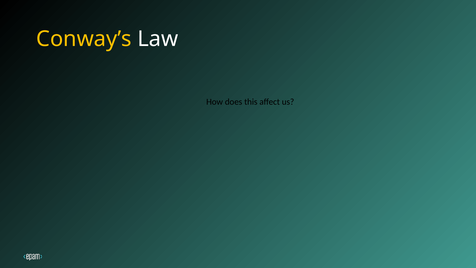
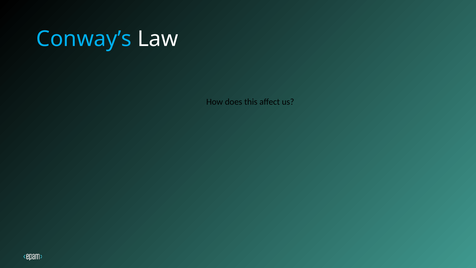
Conway’s colour: yellow -> light blue
